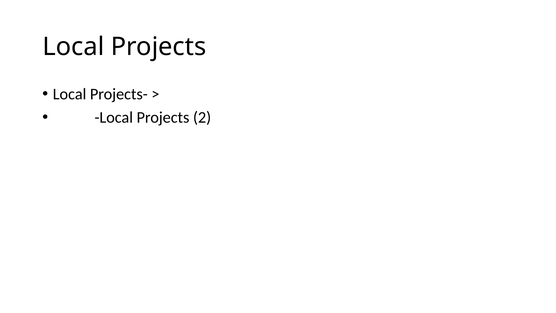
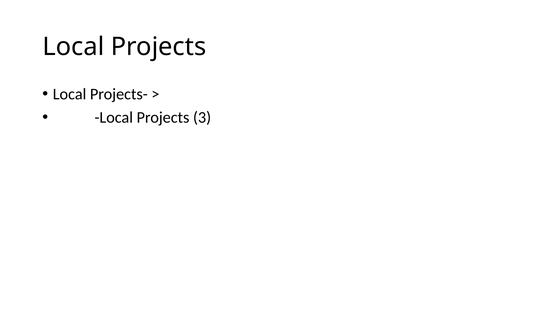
2: 2 -> 3
